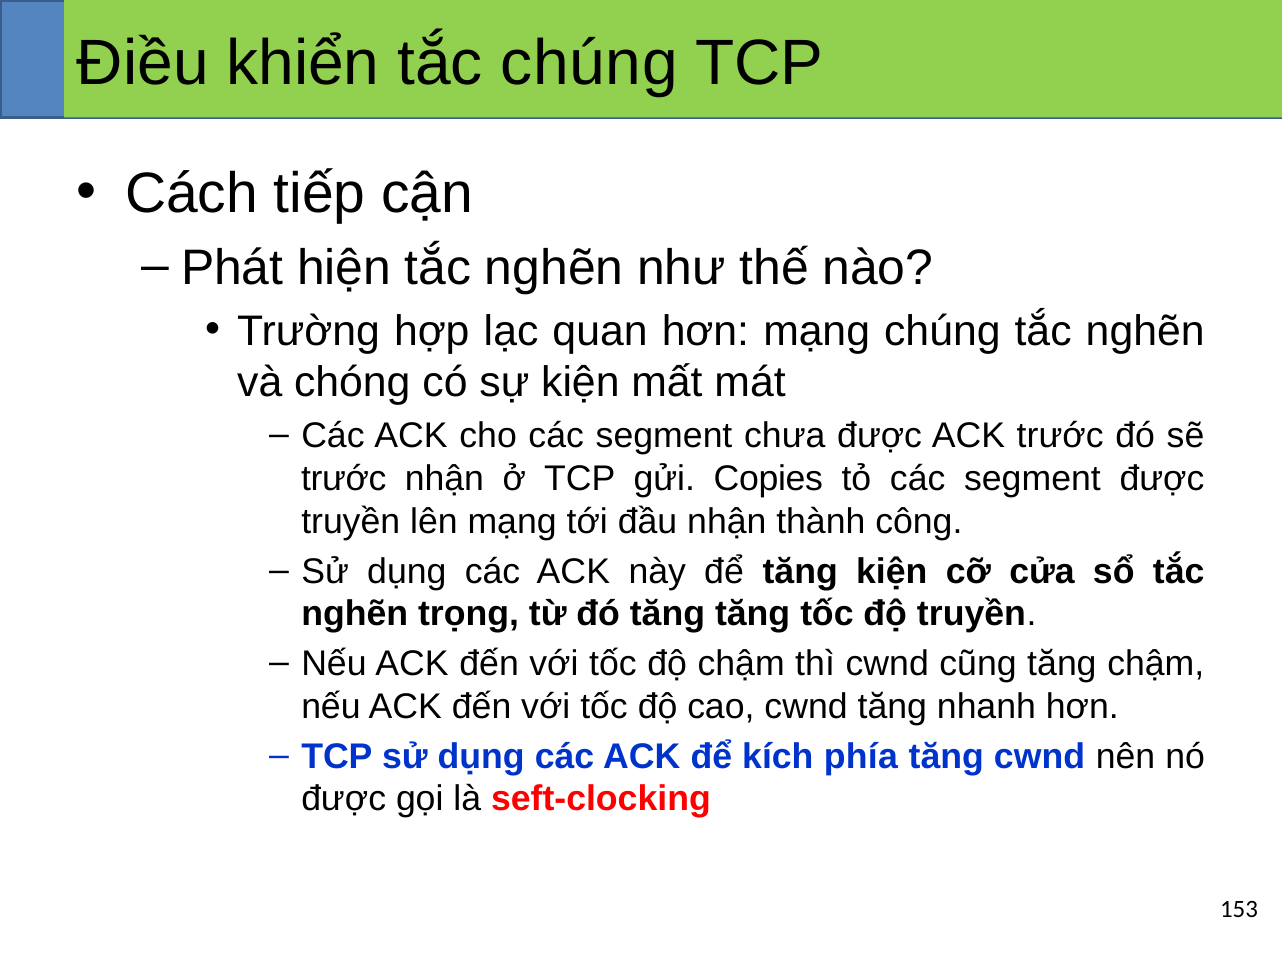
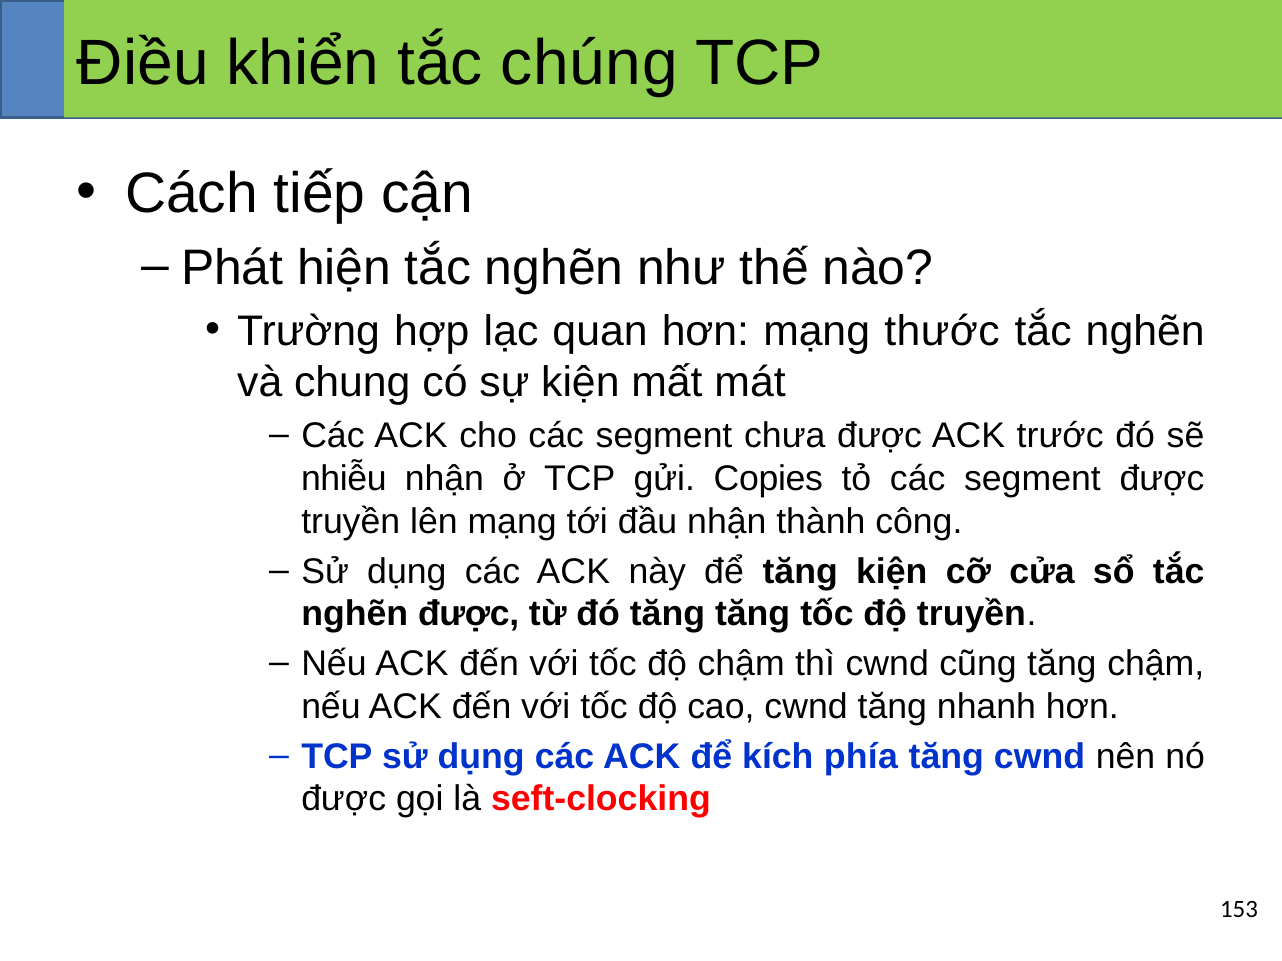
mạng chúng: chúng -> thước
chóng: chóng -> chung
trước at (344, 479): trước -> nhiễu
nghẽn trọng: trọng -> được
